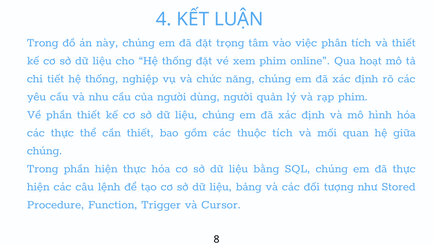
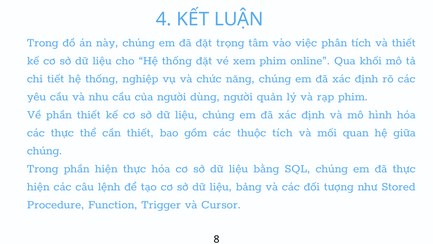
hoạt: hoạt -> khối
